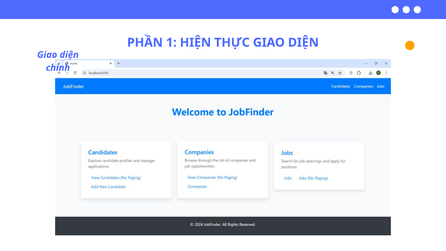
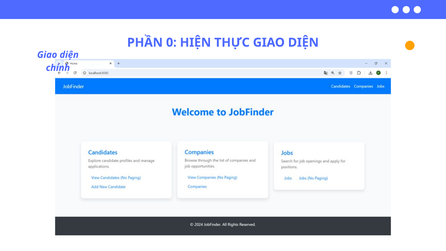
1: 1 -> 0
